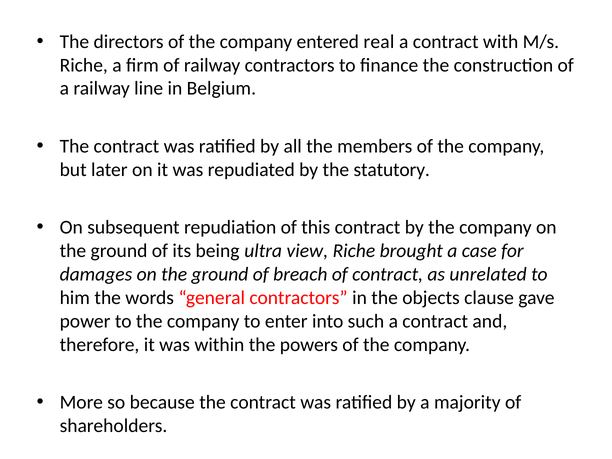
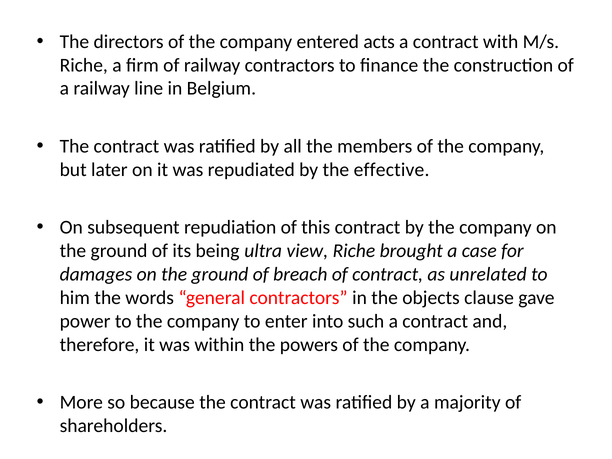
real: real -> acts
statutory: statutory -> effective
